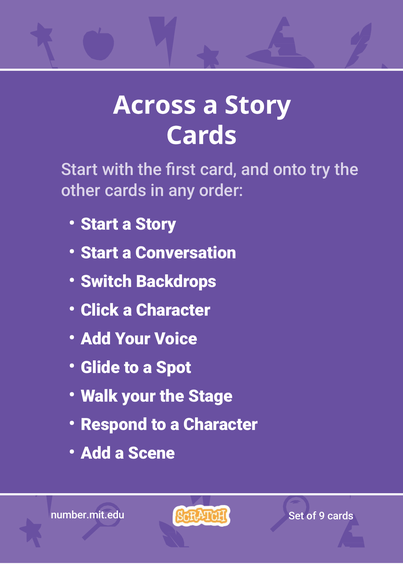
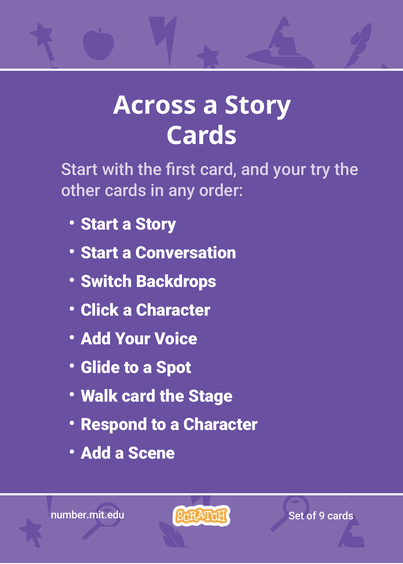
and onto: onto -> your
Walk your: your -> card
